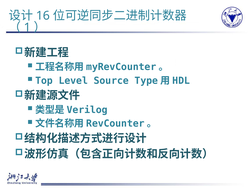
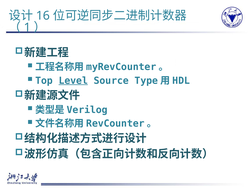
Level underline: none -> present
